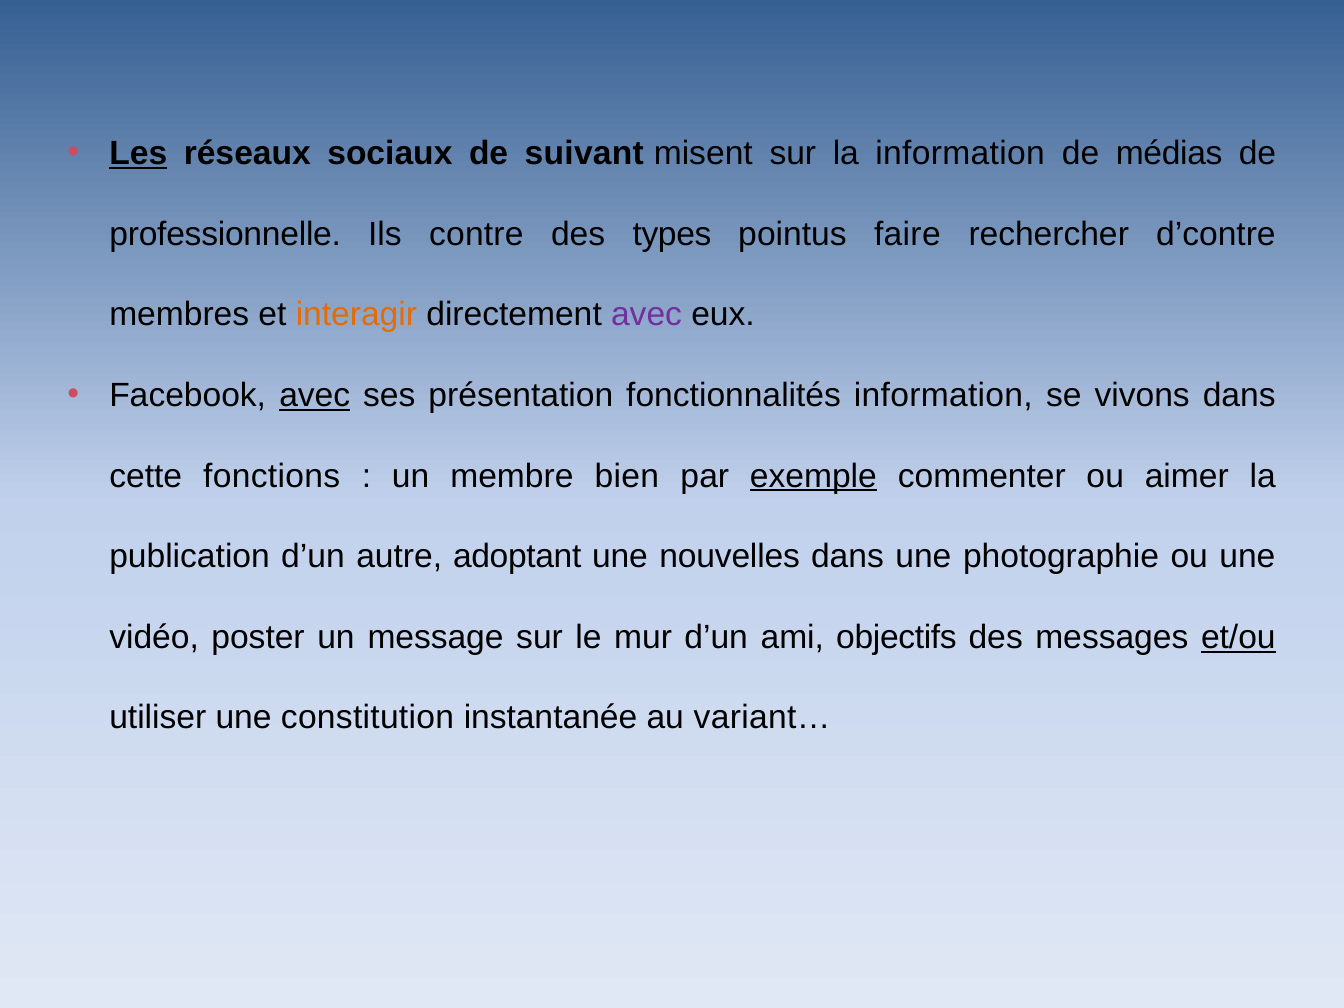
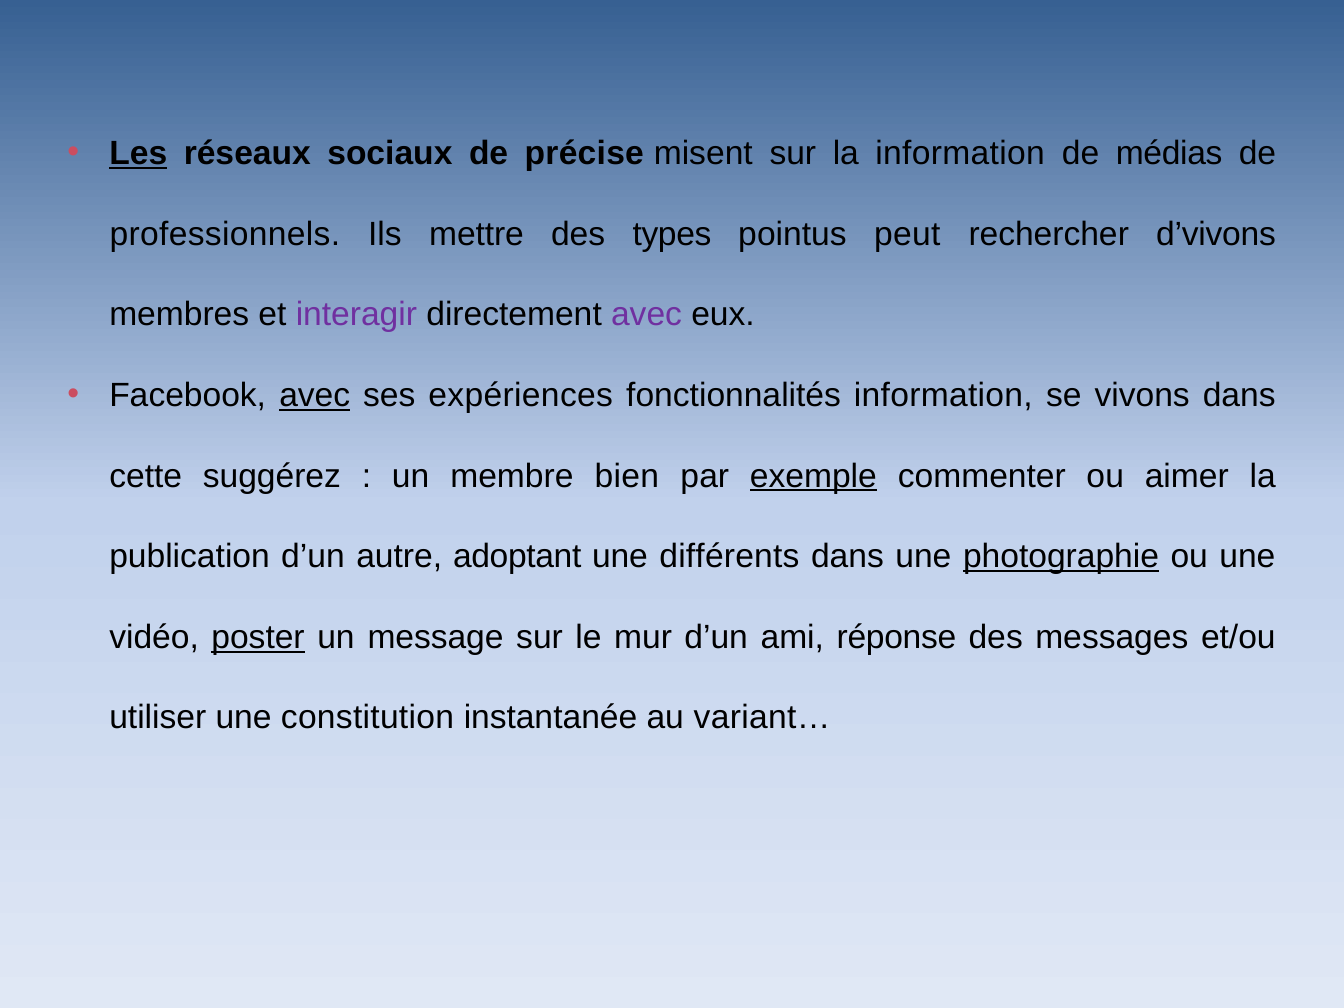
suivant: suivant -> précise
professionnelle: professionnelle -> professionnels
contre: contre -> mettre
faire: faire -> peut
d’contre: d’contre -> d’vivons
interagir colour: orange -> purple
présentation: présentation -> expériences
fonctions: fonctions -> suggérez
nouvelles: nouvelles -> différents
photographie underline: none -> present
poster underline: none -> present
objectifs: objectifs -> réponse
et/ou underline: present -> none
